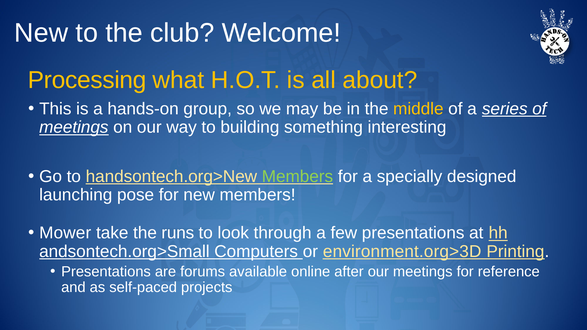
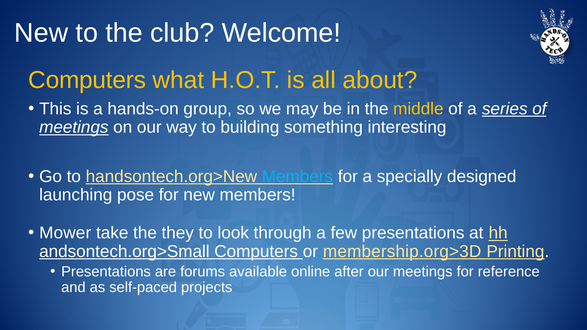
Processing at (87, 80): Processing -> Computers
Members at (297, 177) colour: light green -> light blue
runs: runs -> they
environment.org>3D: environment.org>3D -> membership.org>3D
